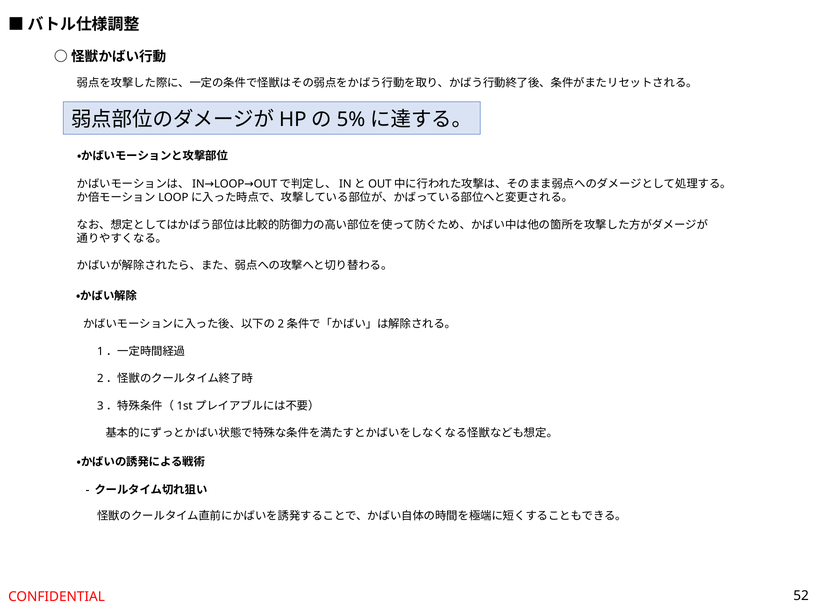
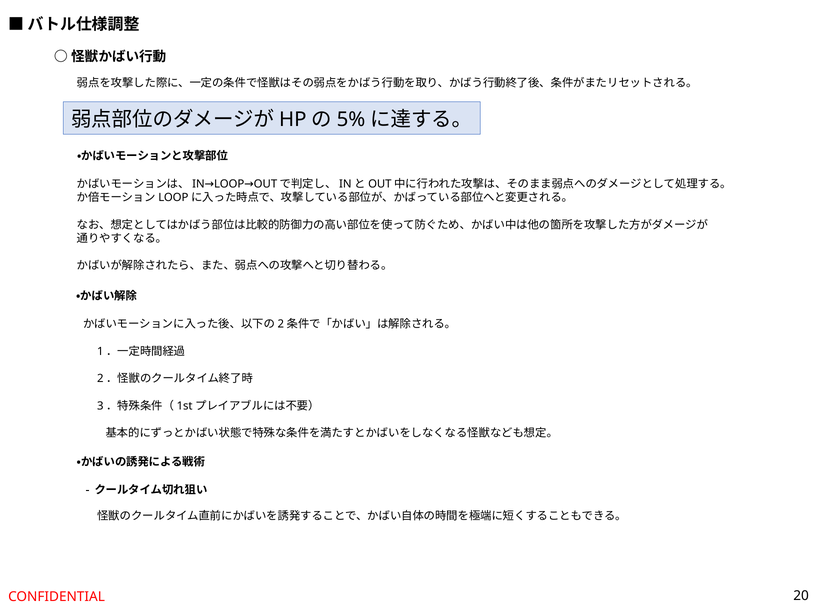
52: 52 -> 20
